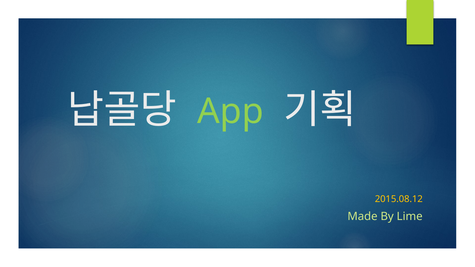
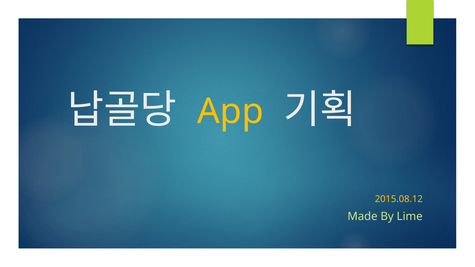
App colour: light green -> yellow
